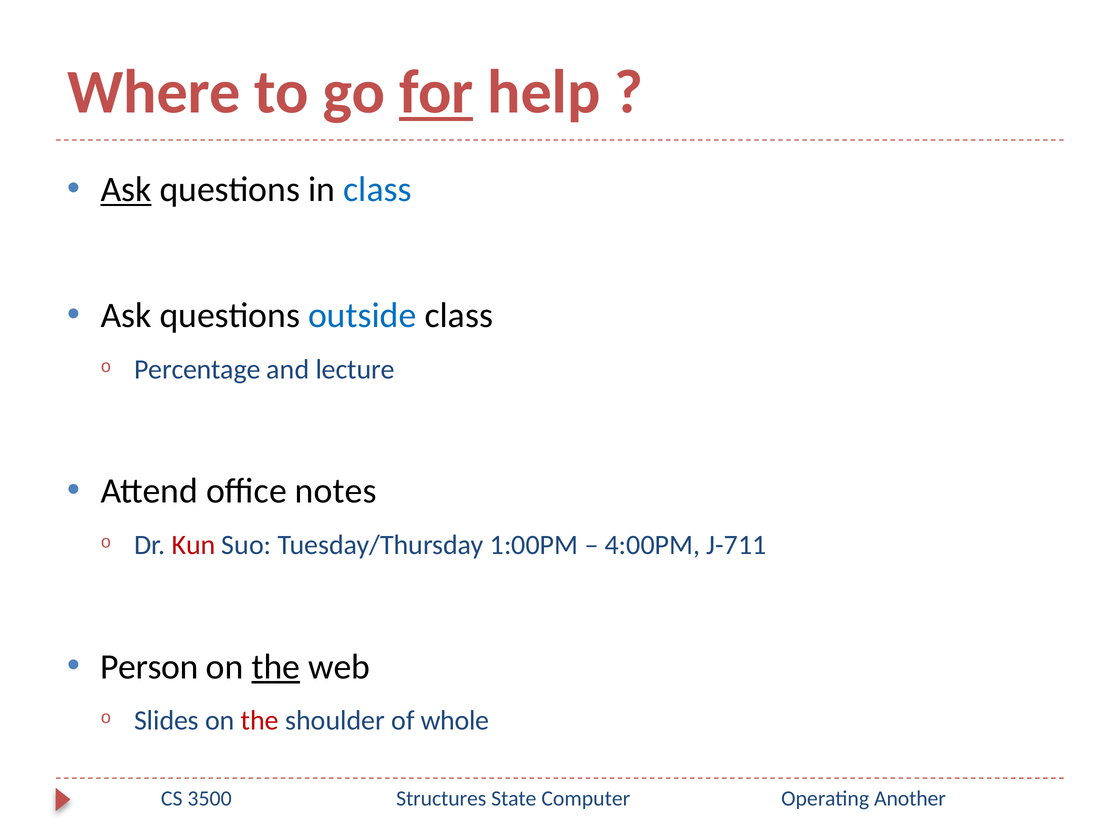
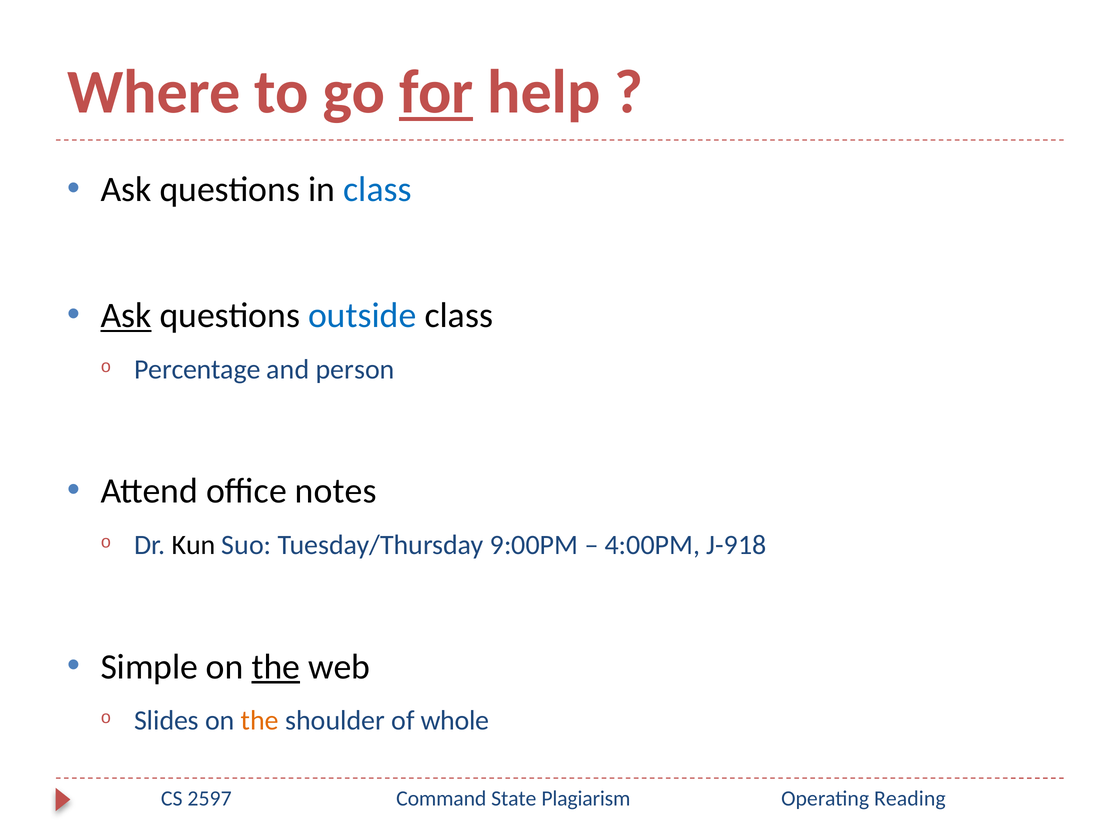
Ask at (126, 190) underline: present -> none
Ask at (126, 315) underline: none -> present
lecture: lecture -> person
Kun colour: red -> black
1:00PM: 1:00PM -> 9:00PM
J-711: J-711 -> J-918
Person: Person -> Simple
the at (260, 721) colour: red -> orange
3500: 3500 -> 2597
Structures: Structures -> Command
Computer: Computer -> Plagiarism
Another: Another -> Reading
